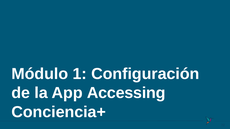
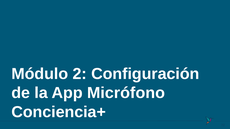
1: 1 -> 2
Accessing: Accessing -> Micrófono
